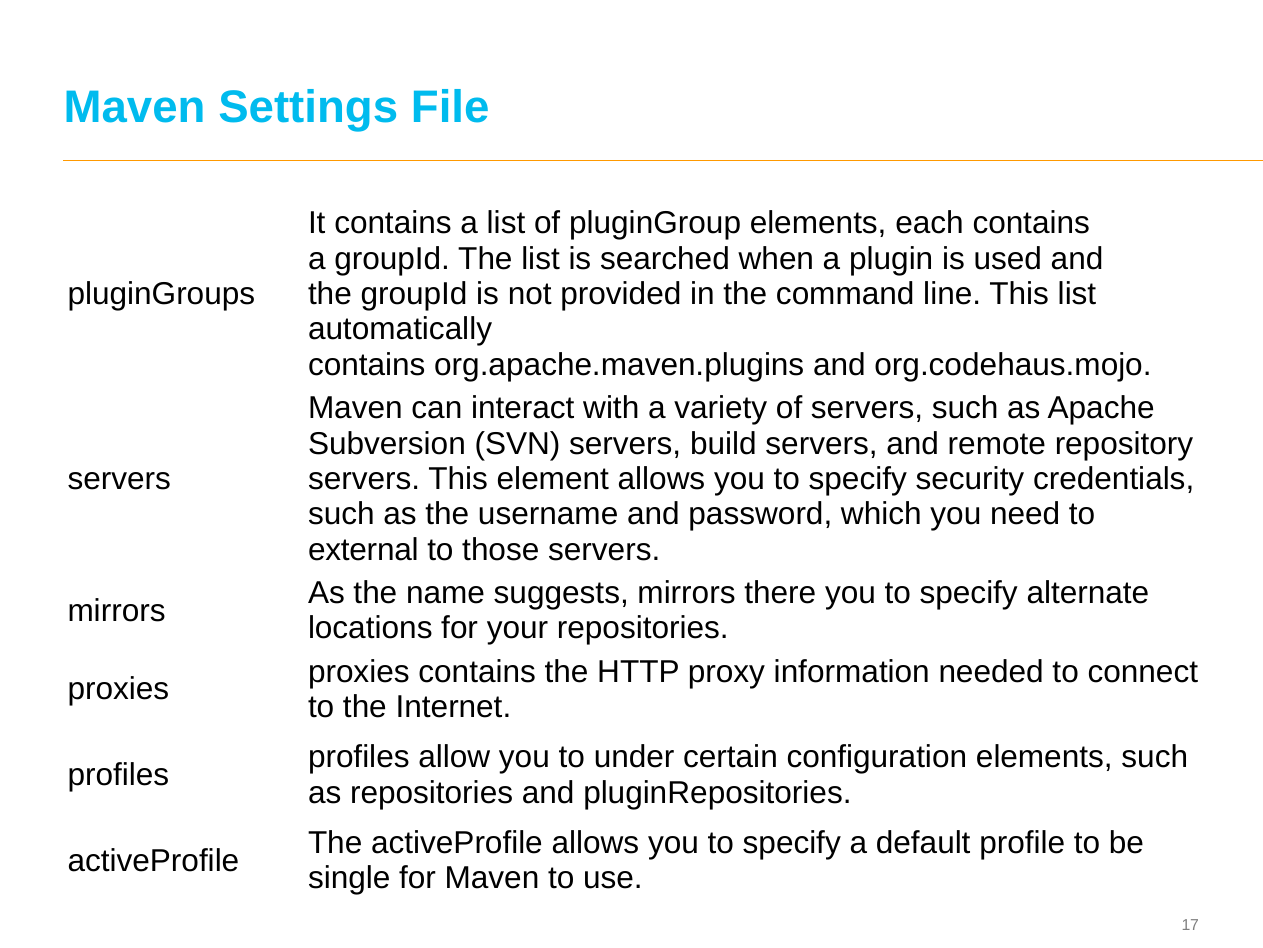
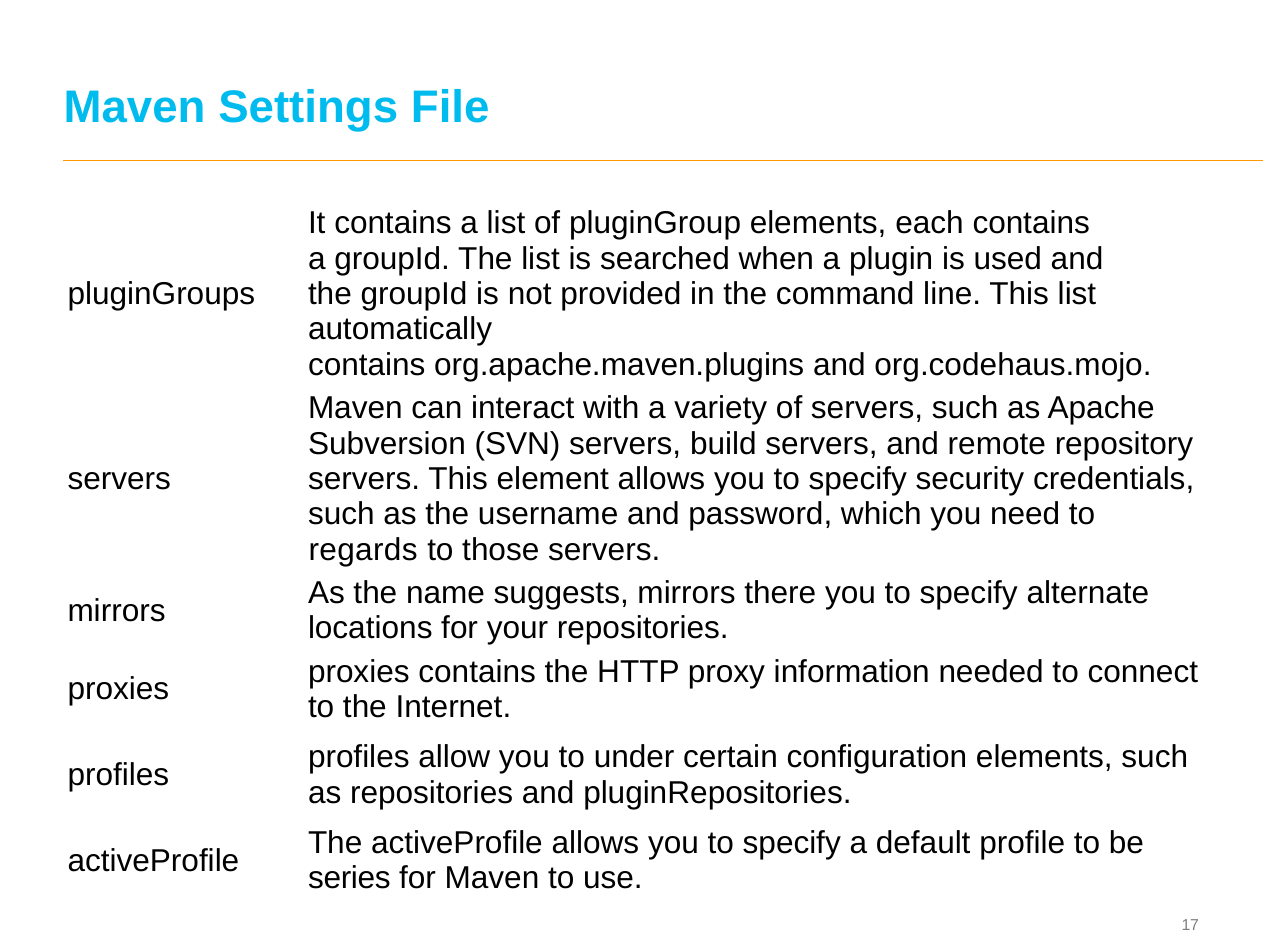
external: external -> regards
single: single -> series
